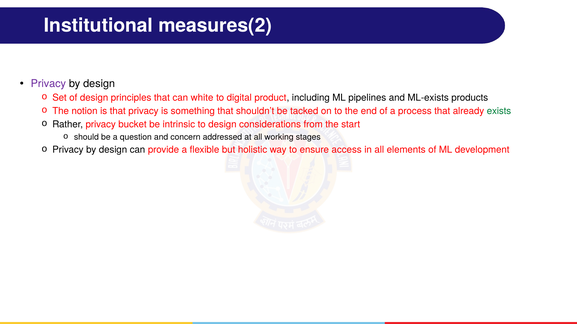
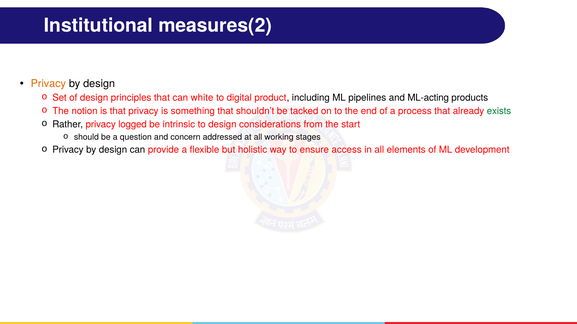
Privacy at (48, 84) colour: purple -> orange
ML-exists: ML-exists -> ML-acting
bucket: bucket -> logged
